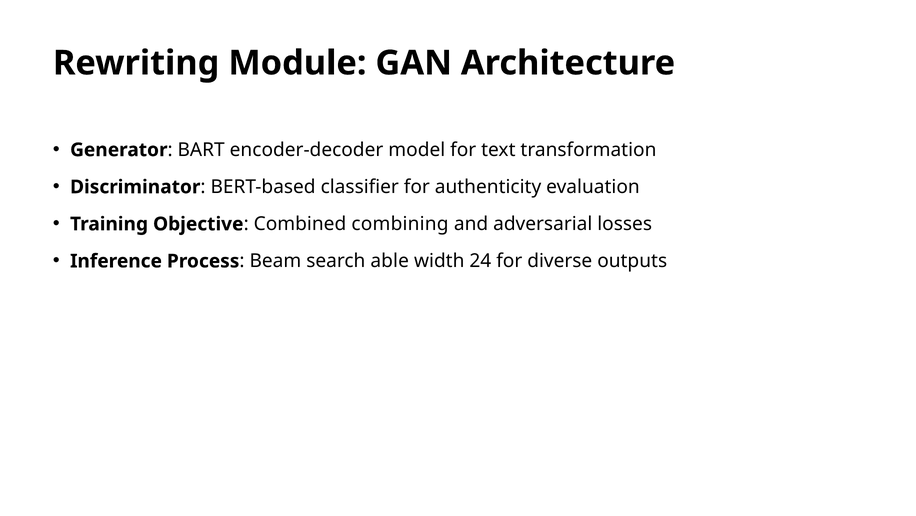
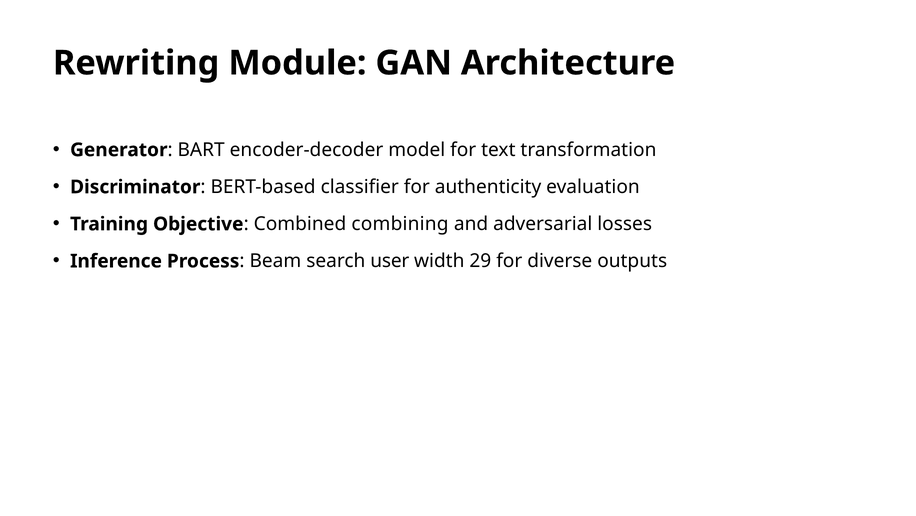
able: able -> user
24: 24 -> 29
